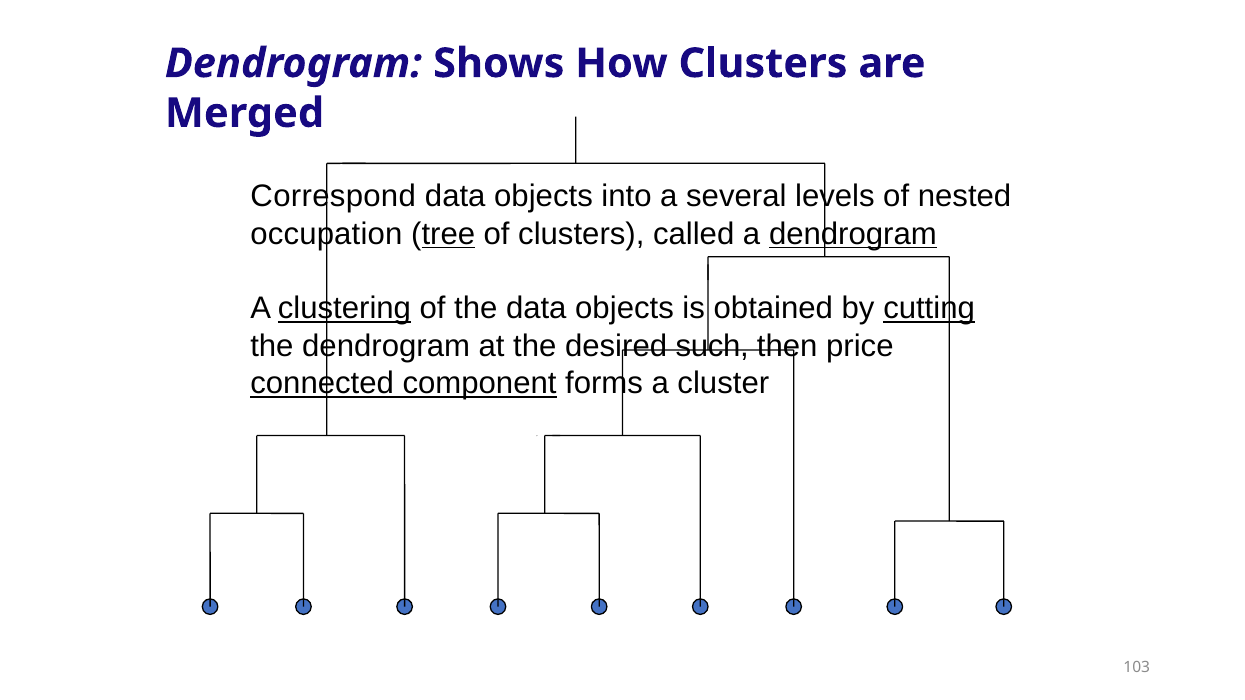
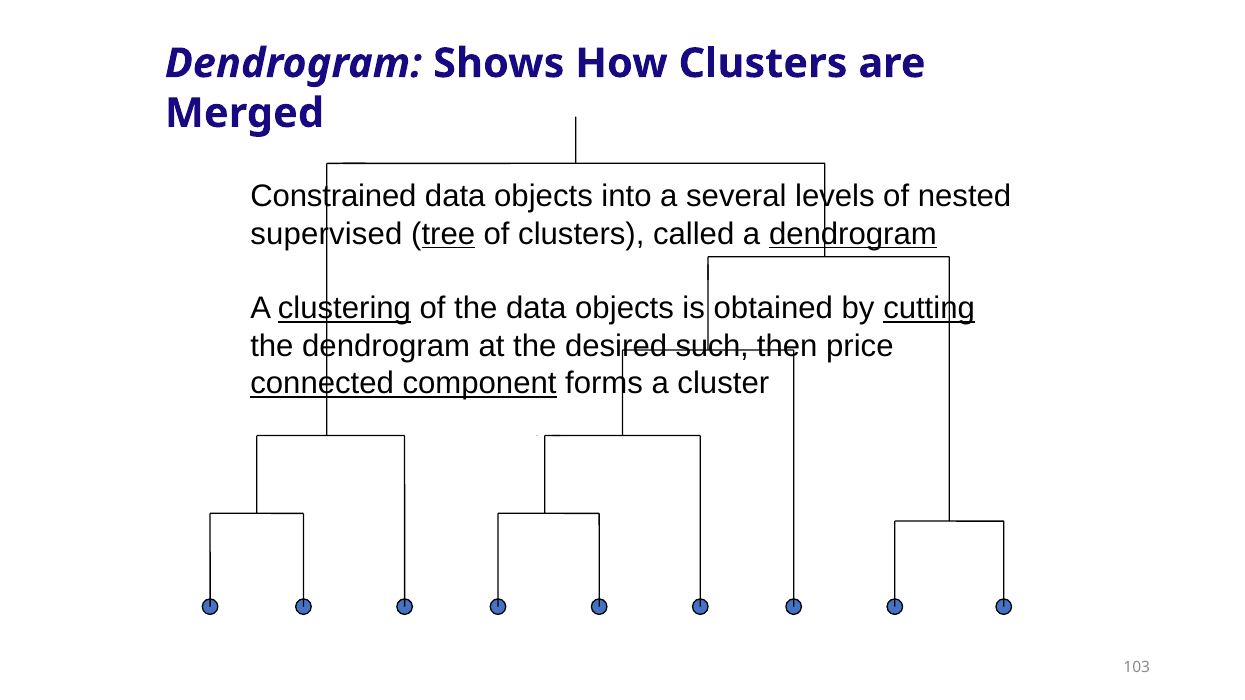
Correspond: Correspond -> Constrained
occupation: occupation -> supervised
